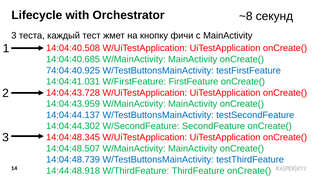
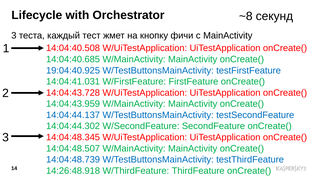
74:04:40.925: 74:04:40.925 -> 19:04:40.925
14:44:48.918: 14:44:48.918 -> 14:26:48.918
